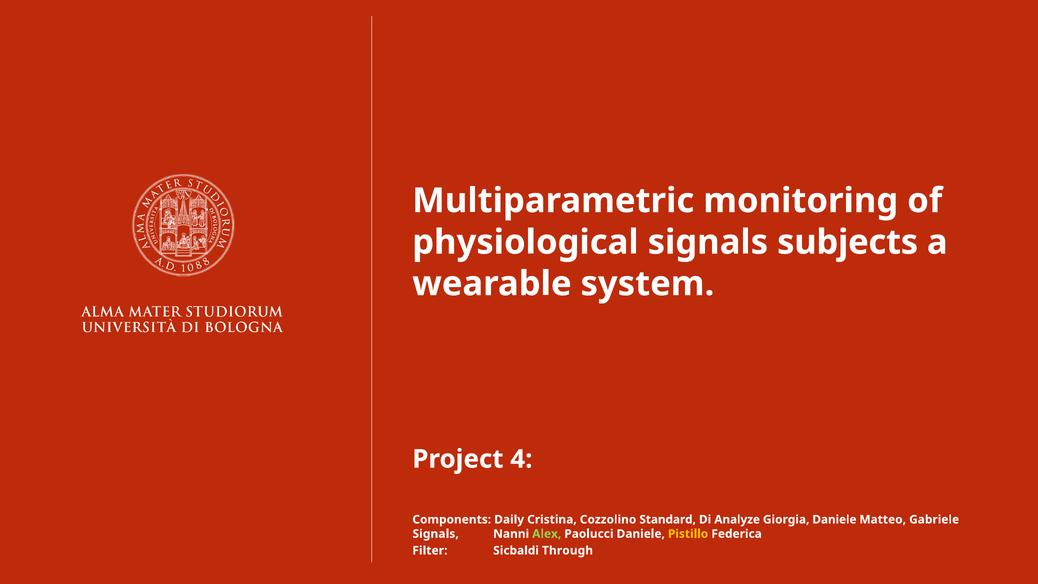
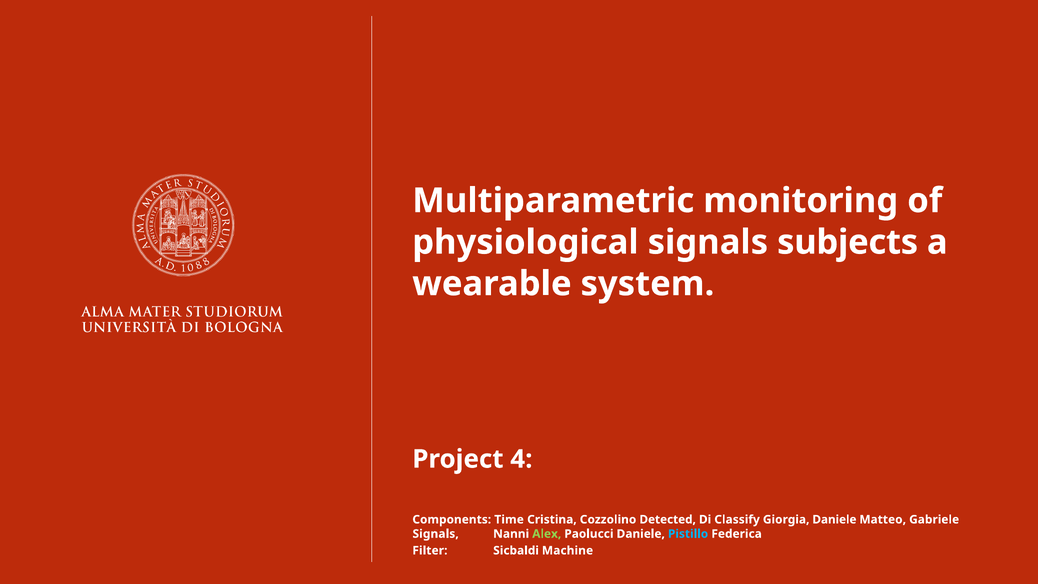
Daily: Daily -> Time
Standard: Standard -> Detected
Analyze: Analyze -> Classify
Pistillo colour: yellow -> light blue
Through: Through -> Machine
